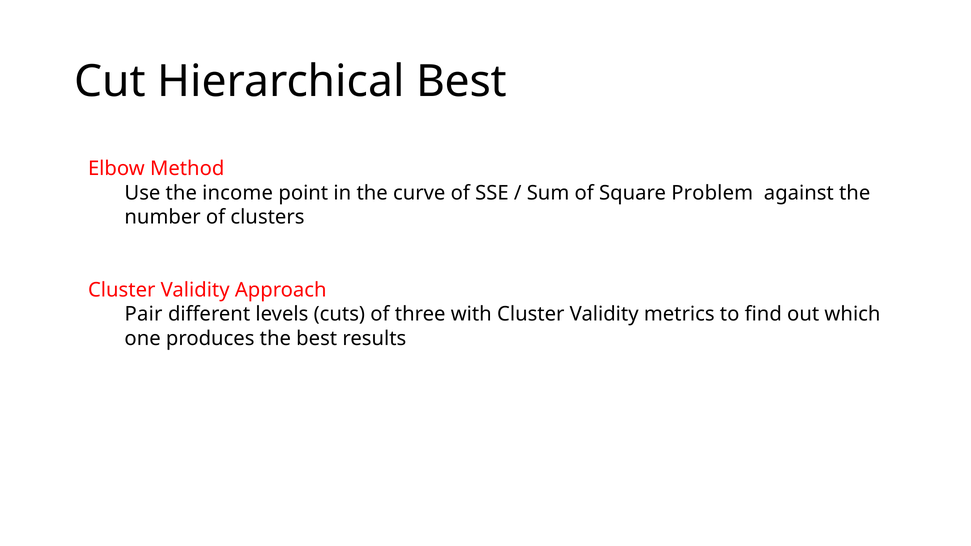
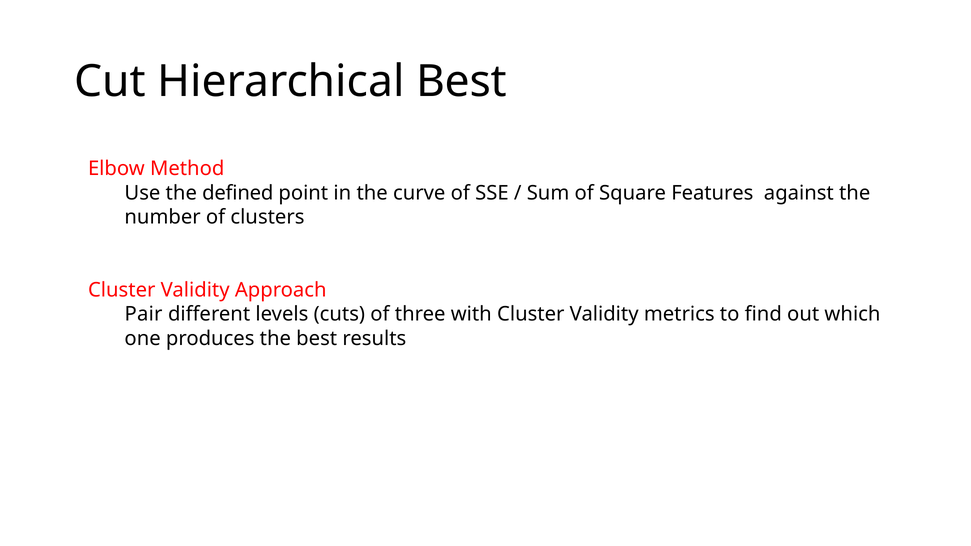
income: income -> defined
Problem: Problem -> Features
